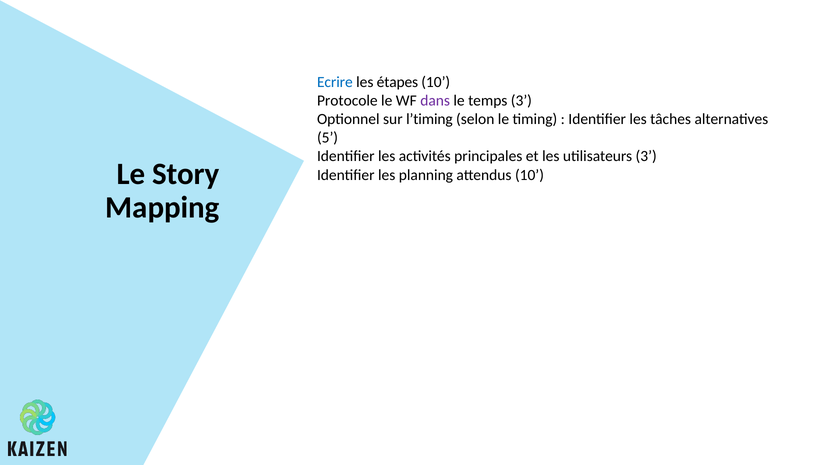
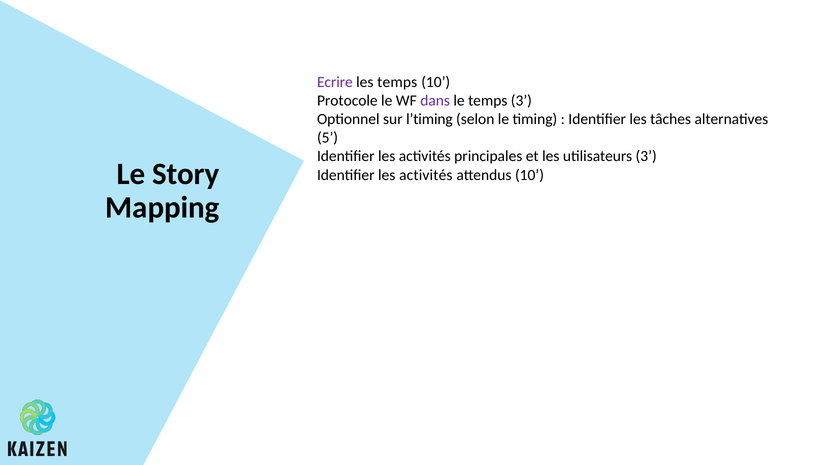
Ecrire colour: blue -> purple
les étapes: étapes -> temps
planning at (426, 175): planning -> activités
